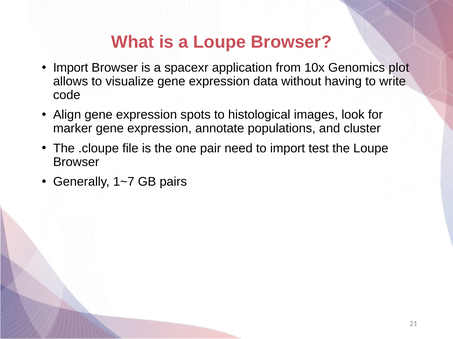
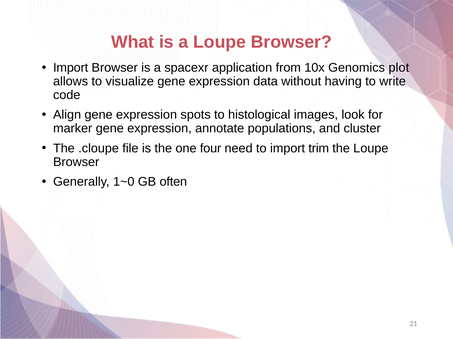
pair: pair -> four
test: test -> trim
1~7: 1~7 -> 1~0
pairs: pairs -> often
